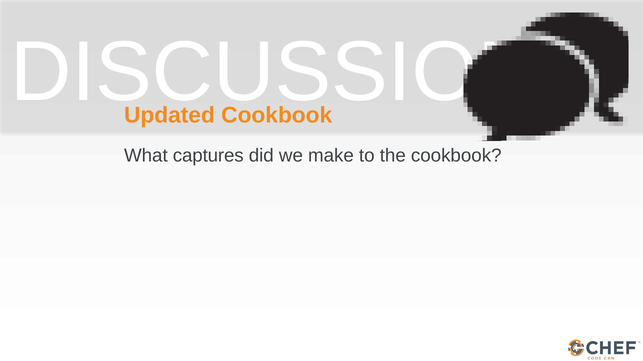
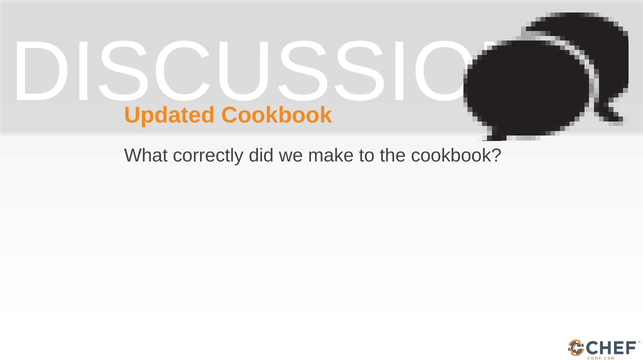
captures: captures -> correctly
